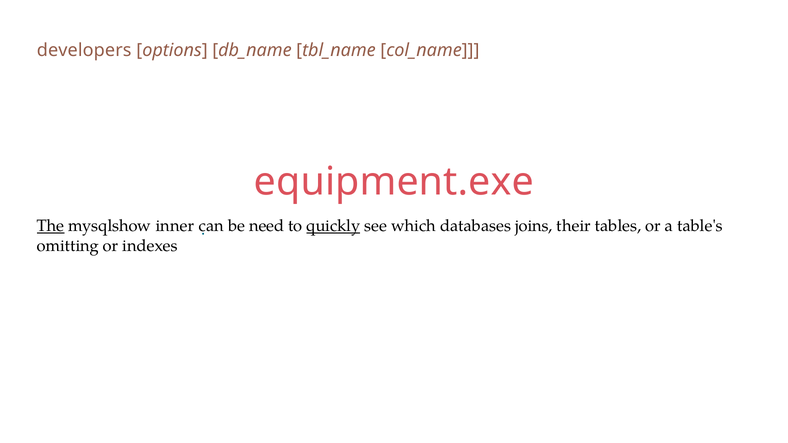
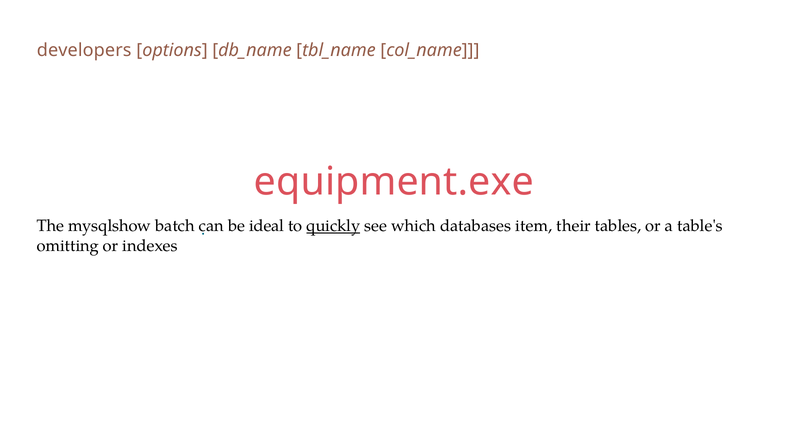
The underline: present -> none
inner: inner -> batch
need: need -> ideal
joins: joins -> item
